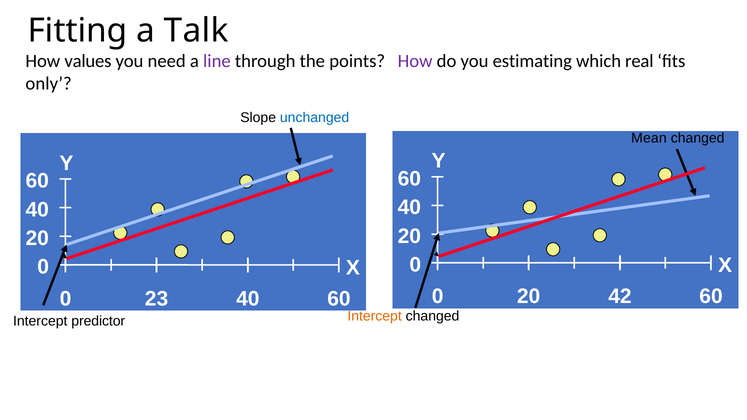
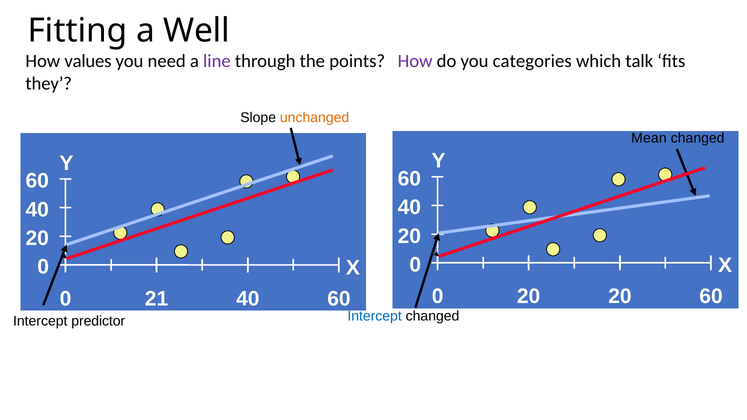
Talk: Talk -> Well
estimating: estimating -> categories
real: real -> talk
only: only -> they
unchanged colour: blue -> orange
20 42: 42 -> 20
23: 23 -> 21
Intercept at (375, 316) colour: orange -> blue
